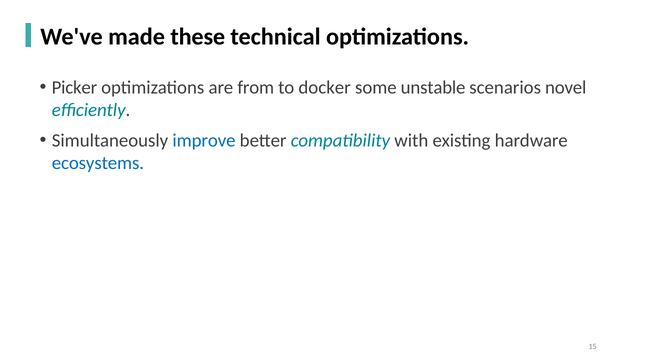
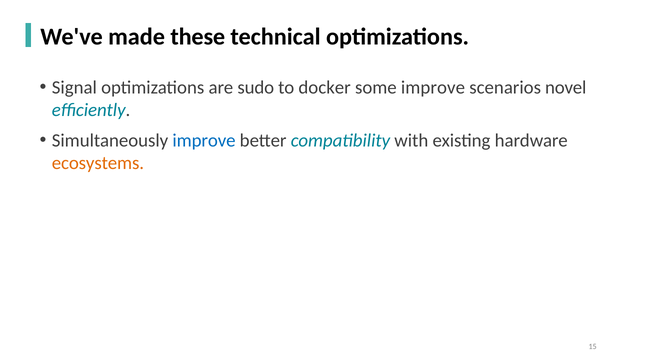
Picker: Picker -> Signal
from: from -> sudo
some unstable: unstable -> improve
ecosystems colour: blue -> orange
